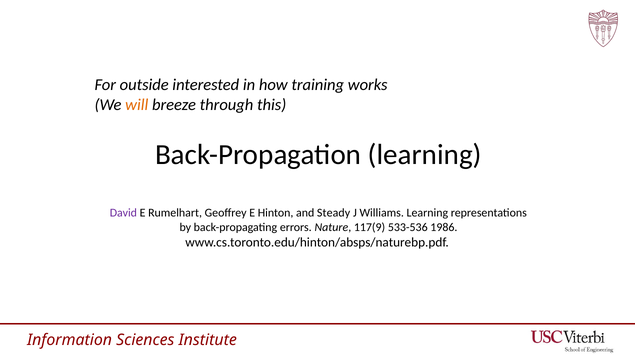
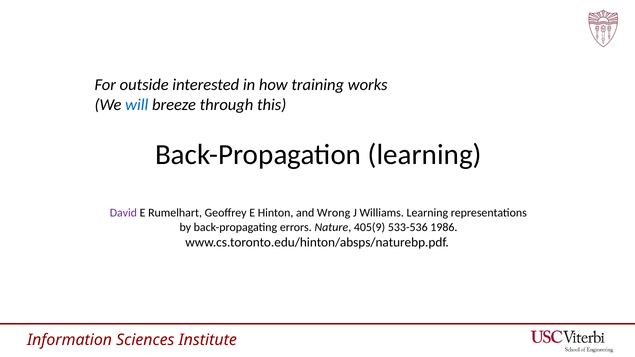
will colour: orange -> blue
Steady: Steady -> Wrong
117(9: 117(9 -> 405(9
